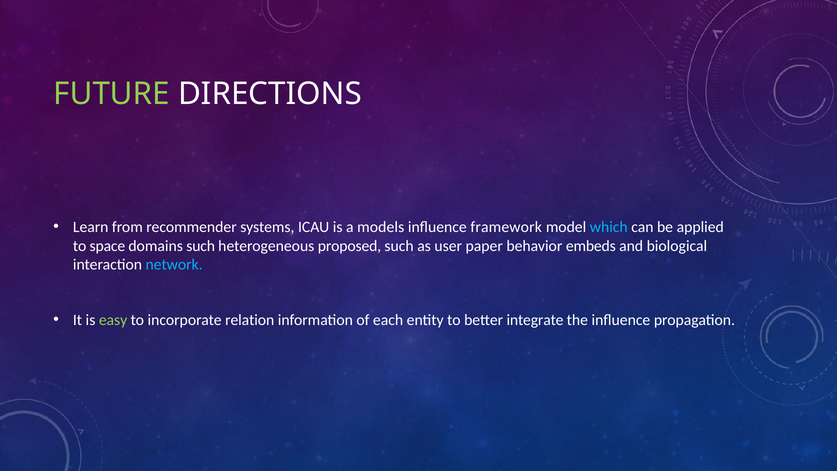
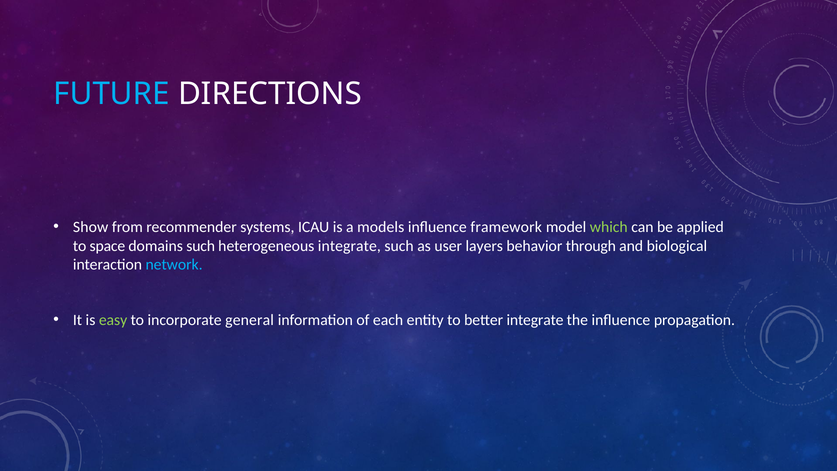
FUTURE colour: light green -> light blue
Learn: Learn -> Show
which colour: light blue -> light green
heterogeneous proposed: proposed -> integrate
paper: paper -> layers
embeds: embeds -> through
relation: relation -> general
